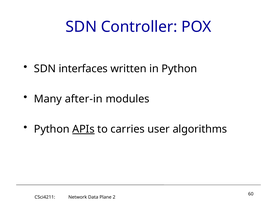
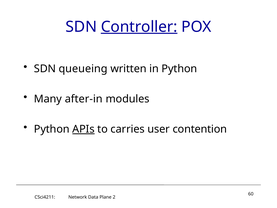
Controller underline: none -> present
interfaces: interfaces -> queueing
algorithms: algorithms -> contention
